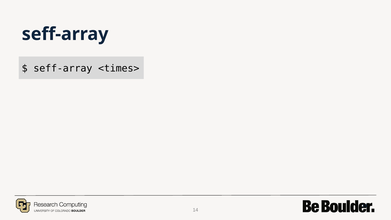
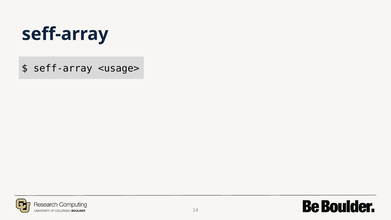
<times>: <times> -> <usage>
